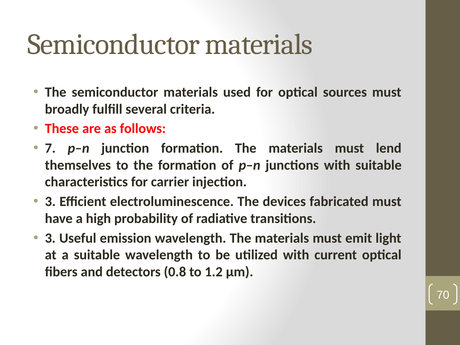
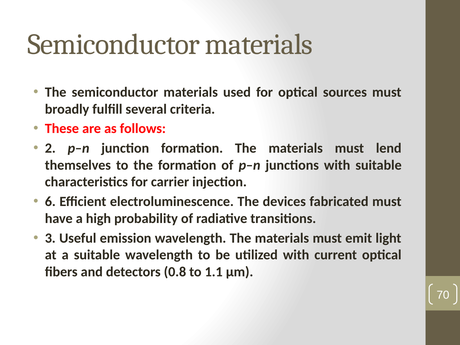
7: 7 -> 2
3 at (50, 202): 3 -> 6
1.2: 1.2 -> 1.1
